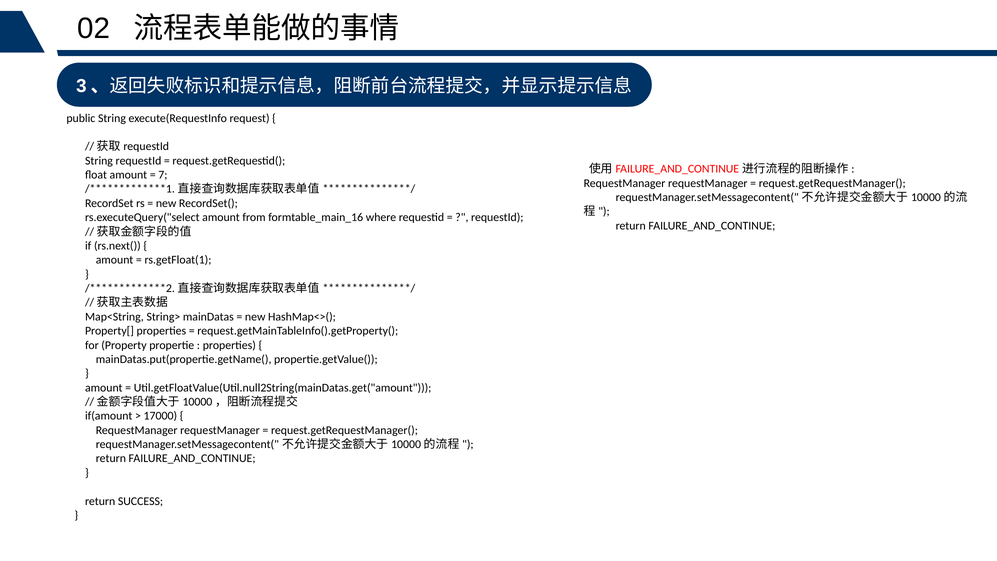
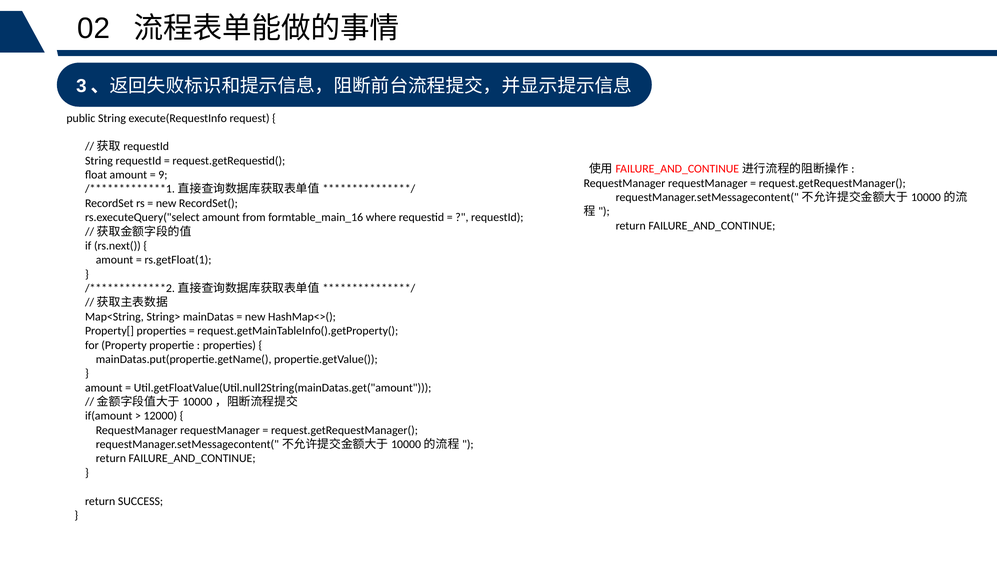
7: 7 -> 9
17000: 17000 -> 12000
